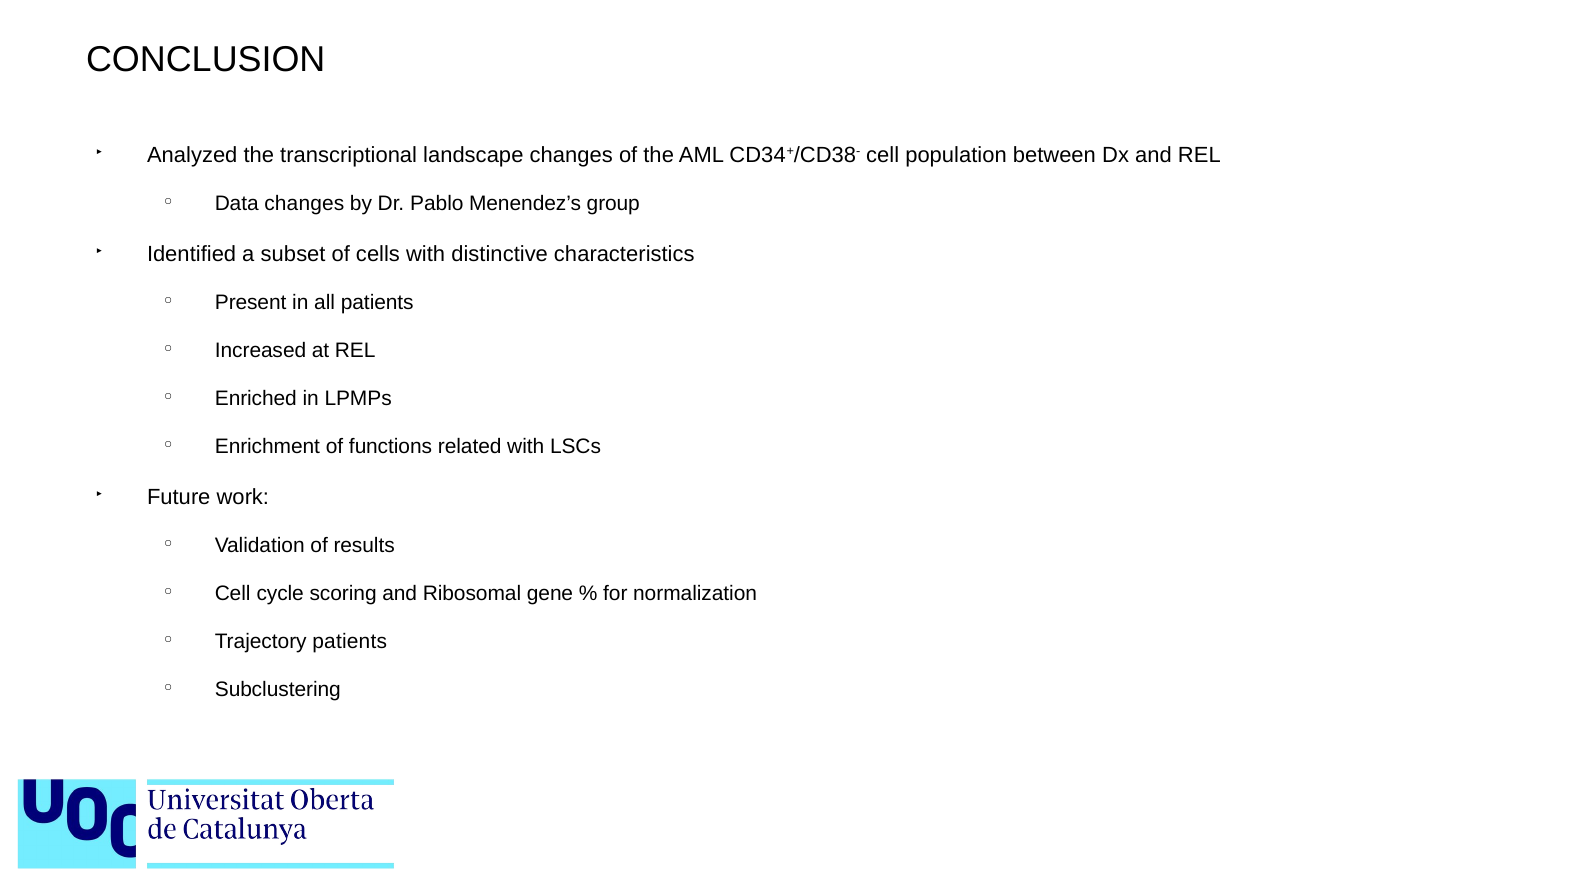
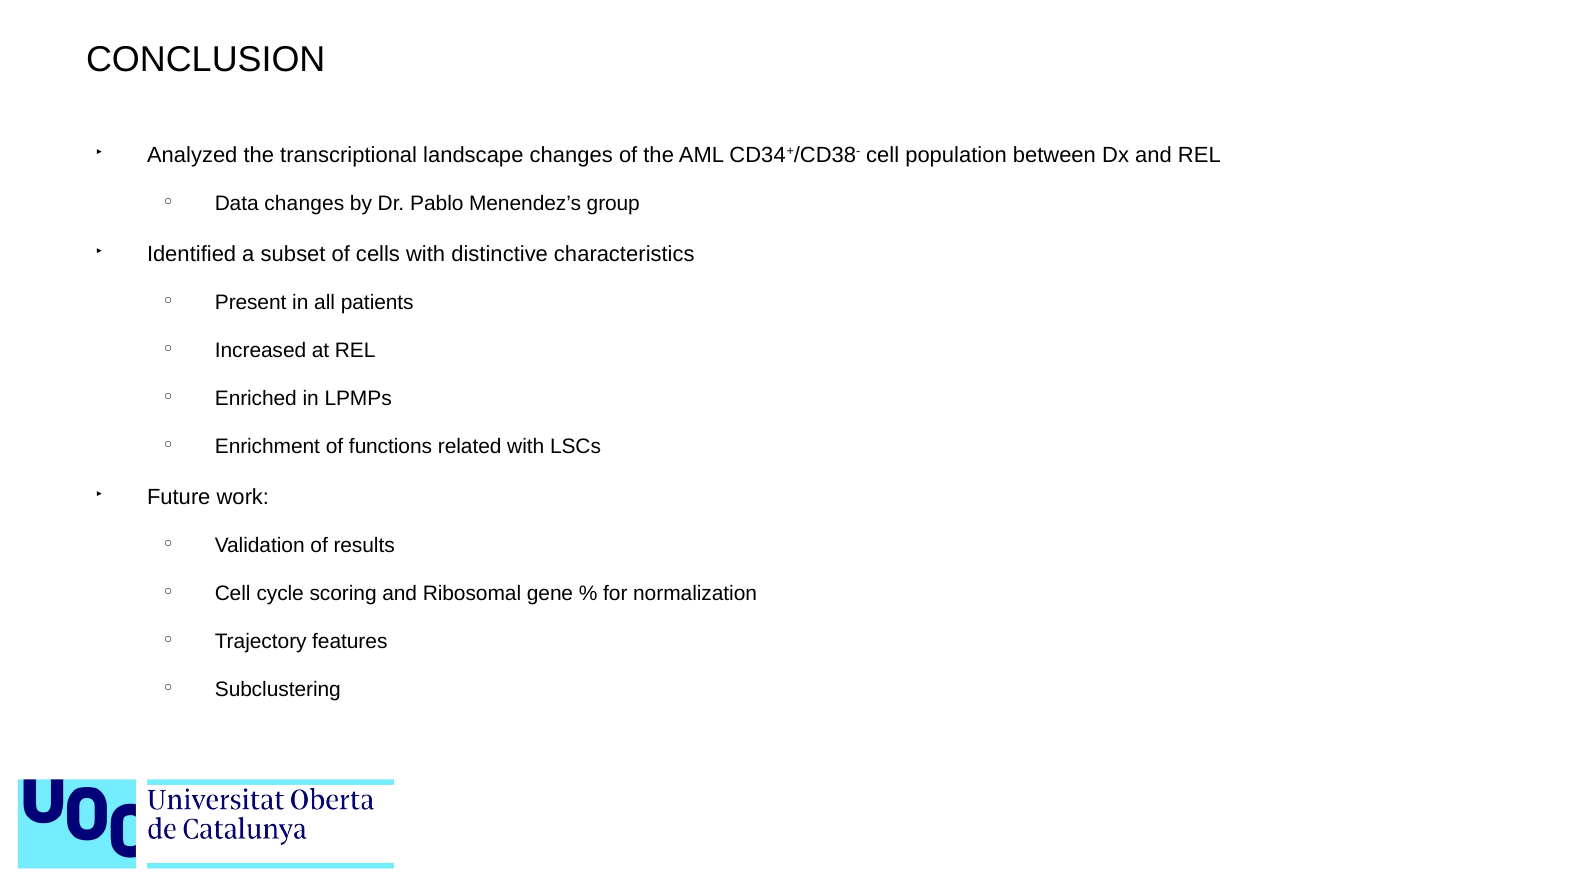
Trajectory patients: patients -> features
